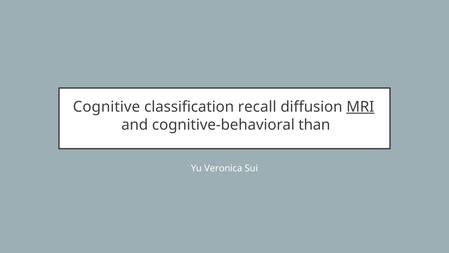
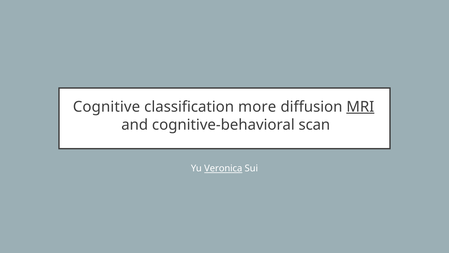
recall: recall -> more
than: than -> scan
Veronica underline: none -> present
